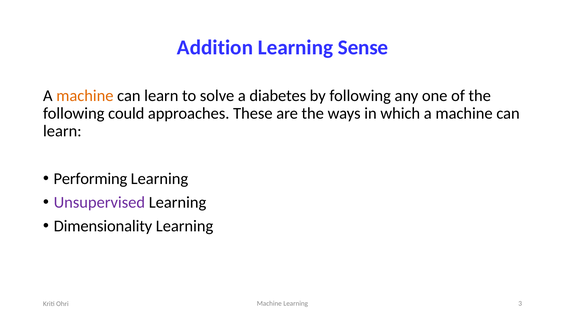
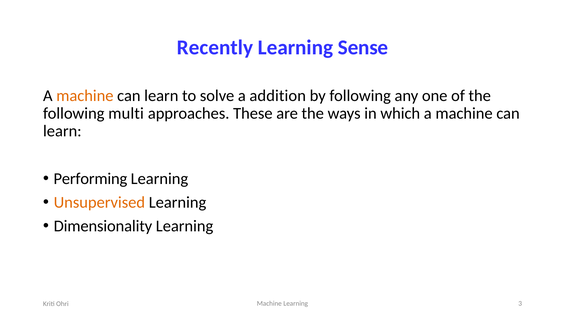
Addition: Addition -> Recently
diabetes: diabetes -> addition
could: could -> multi
Unsupervised colour: purple -> orange
